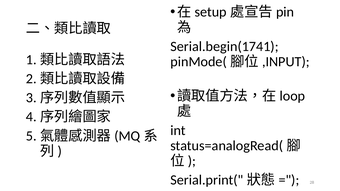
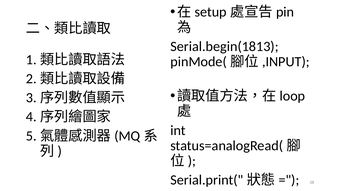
Serial.begin(1741: Serial.begin(1741 -> Serial.begin(1813
